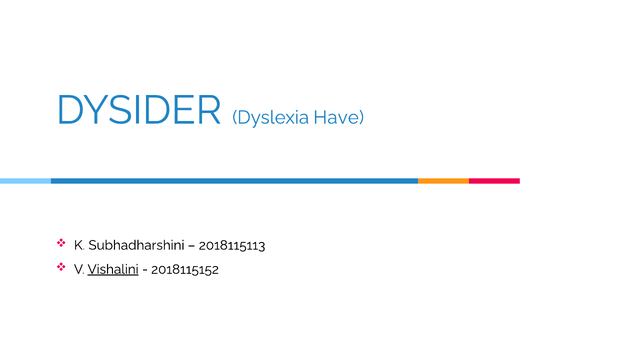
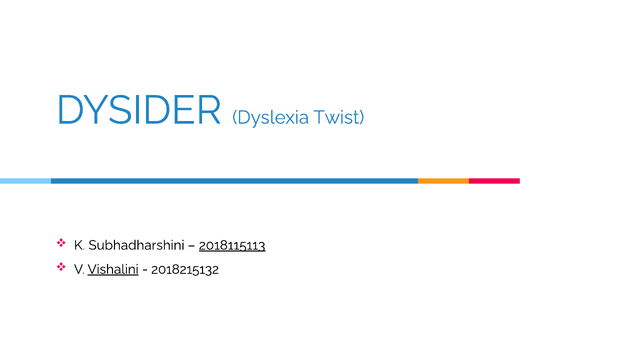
Have: Have -> Twist
2018115113 underline: none -> present
2018115152: 2018115152 -> 2018215132
